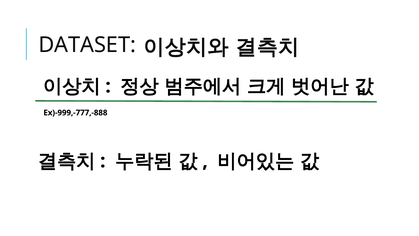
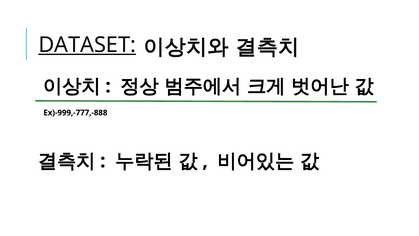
DATASET underline: none -> present
